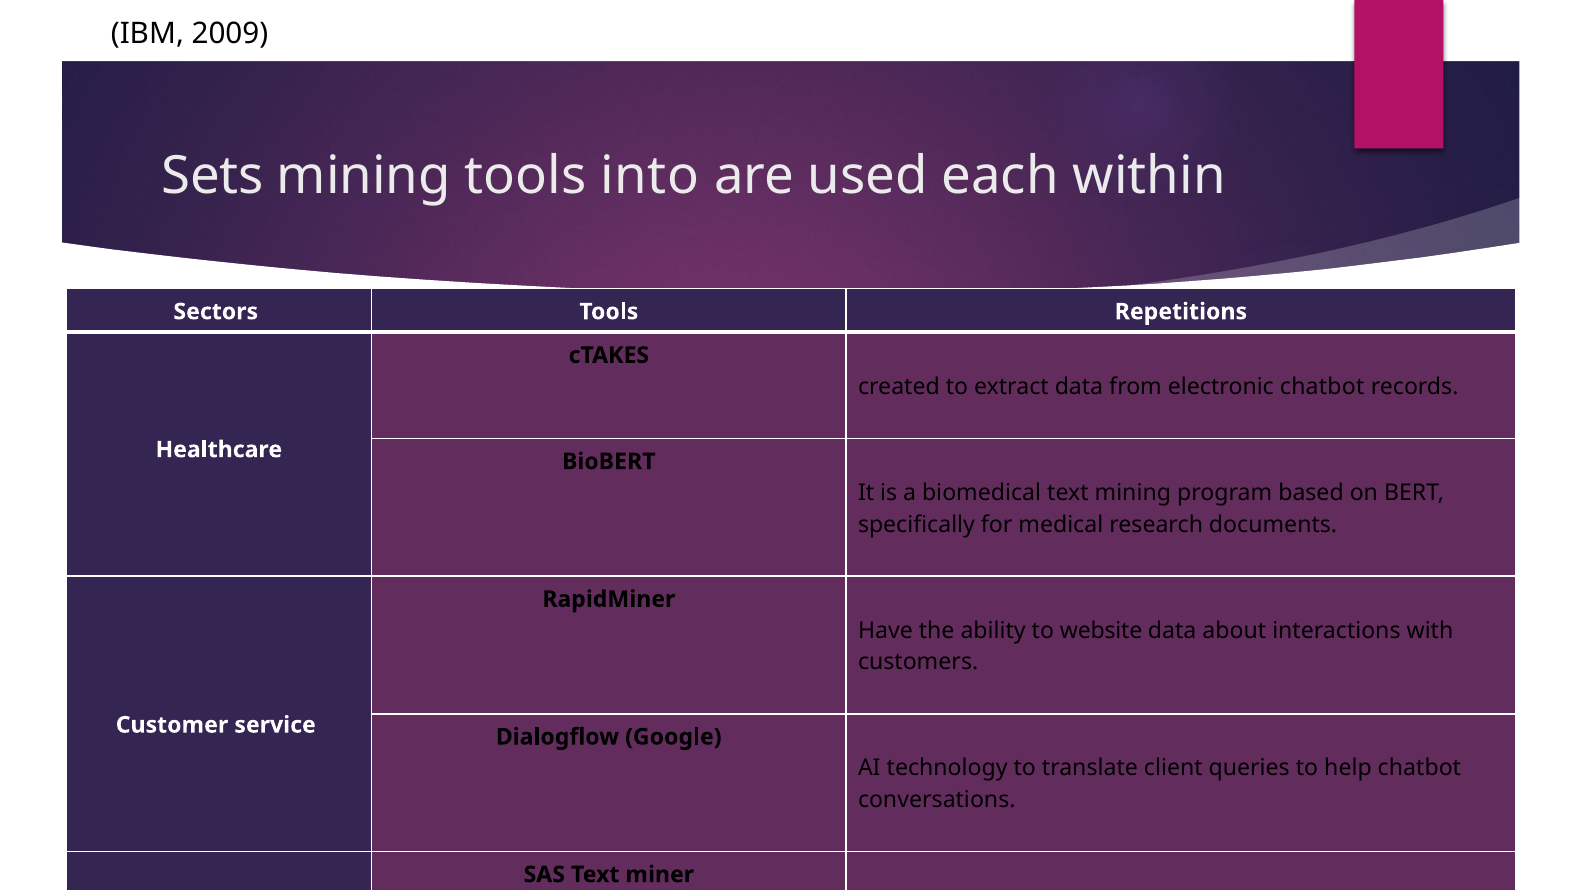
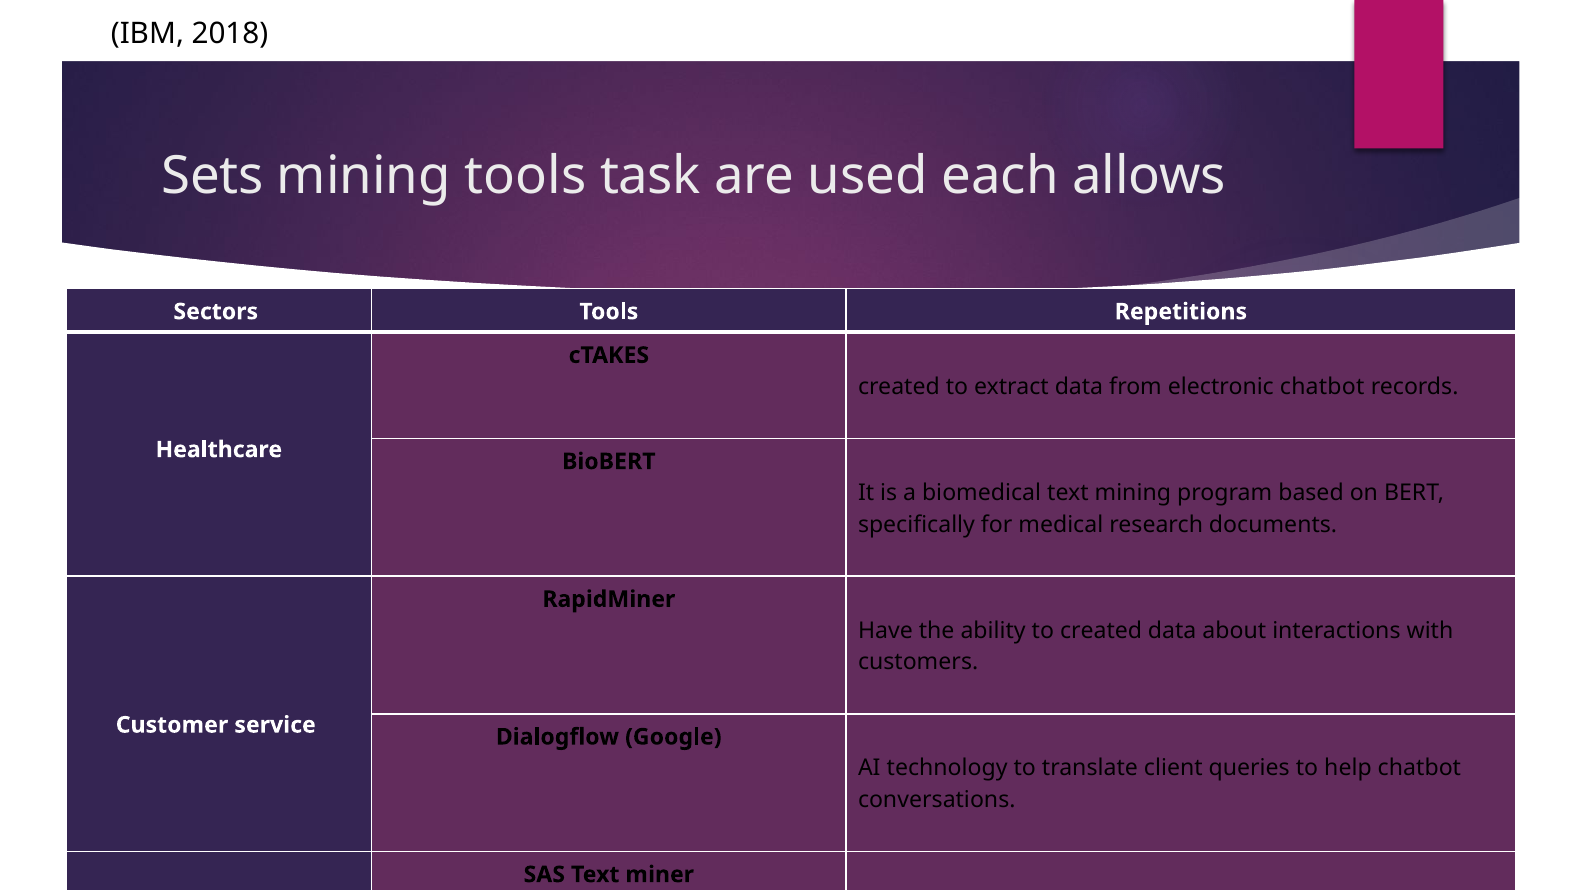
2009: 2009 -> 2018
into: into -> task
within: within -> allows
to website: website -> created
